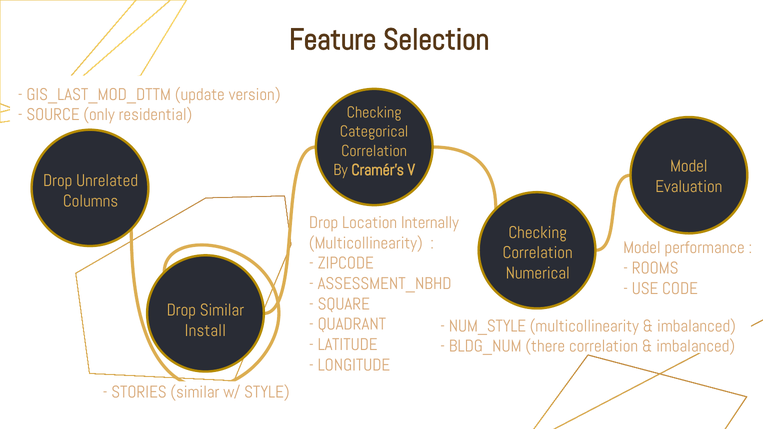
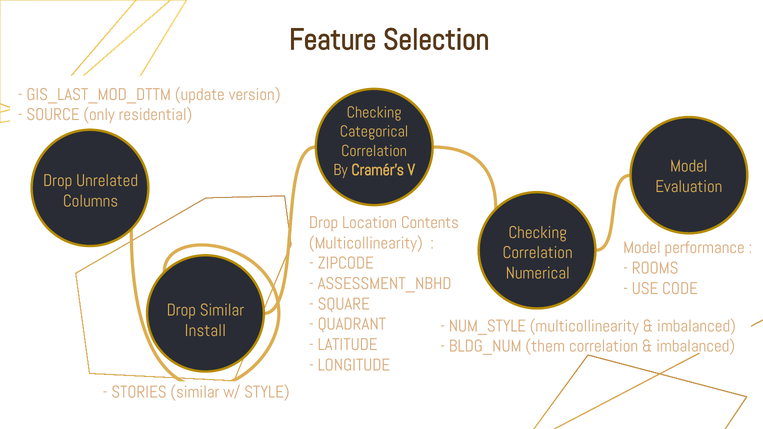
Internally: Internally -> Contents
there: there -> them
